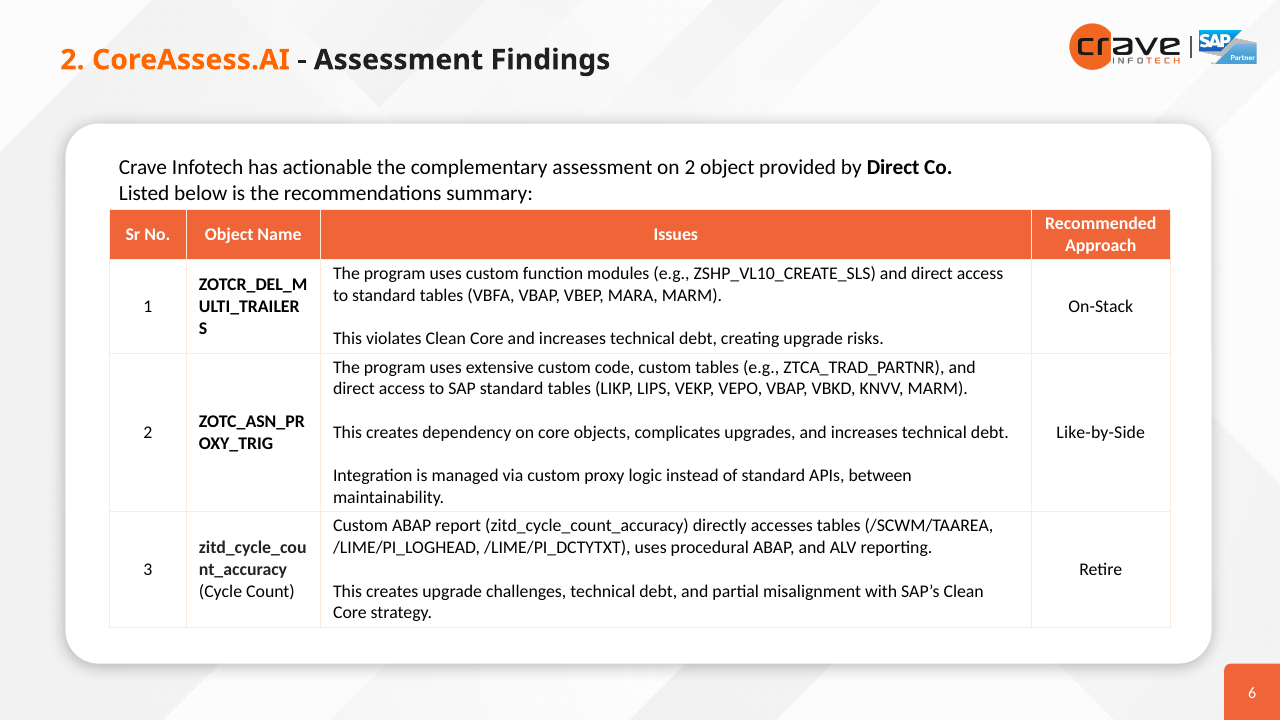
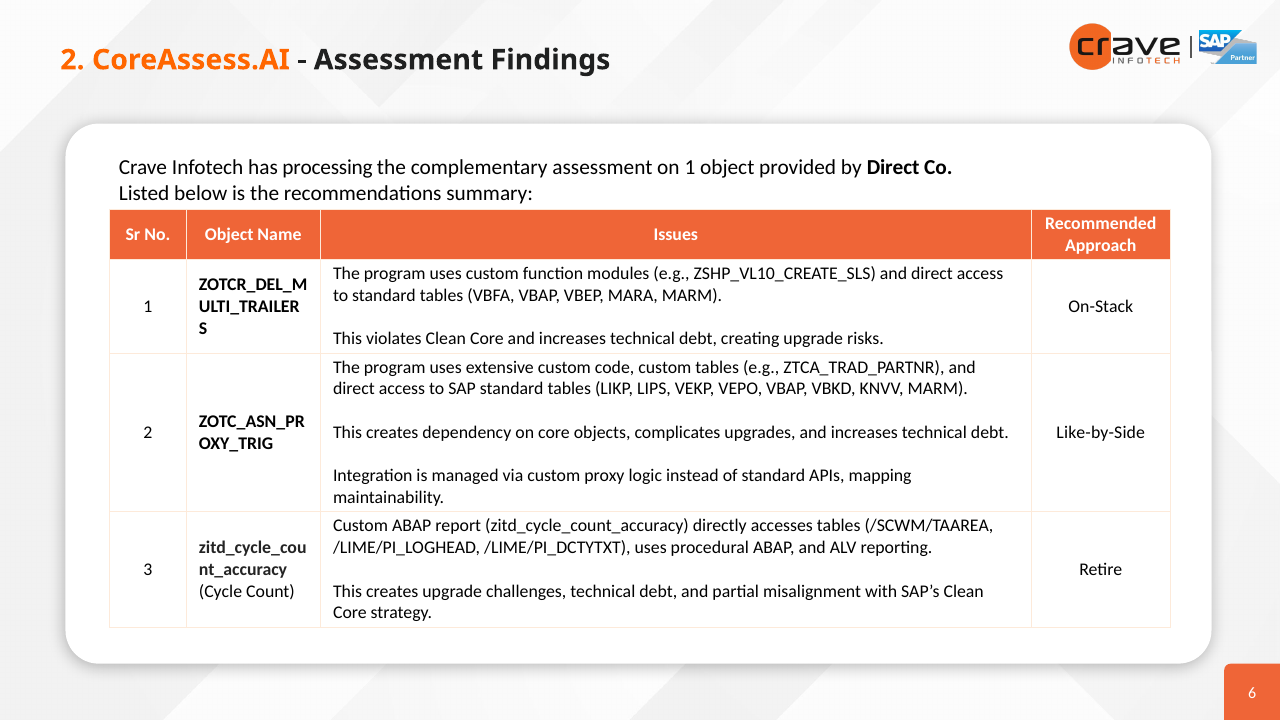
actionable: actionable -> processing
on 2: 2 -> 1
between: between -> mapping
